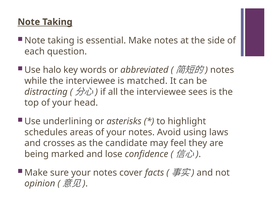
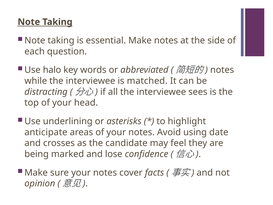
schedules: schedules -> anticipate
laws: laws -> date
